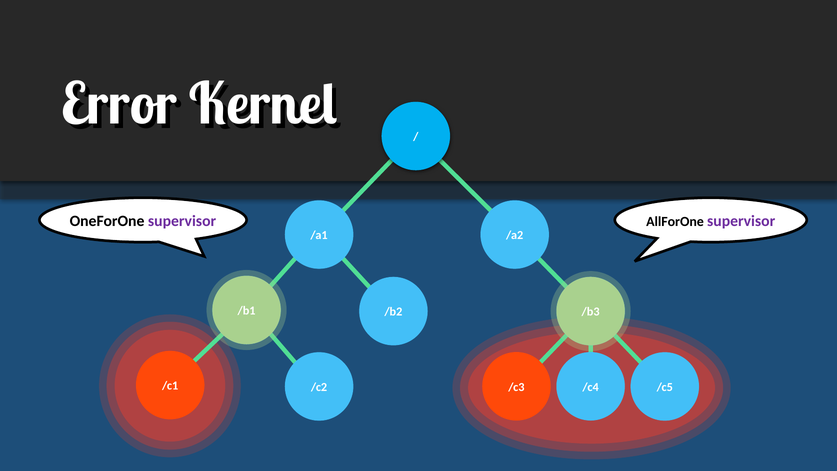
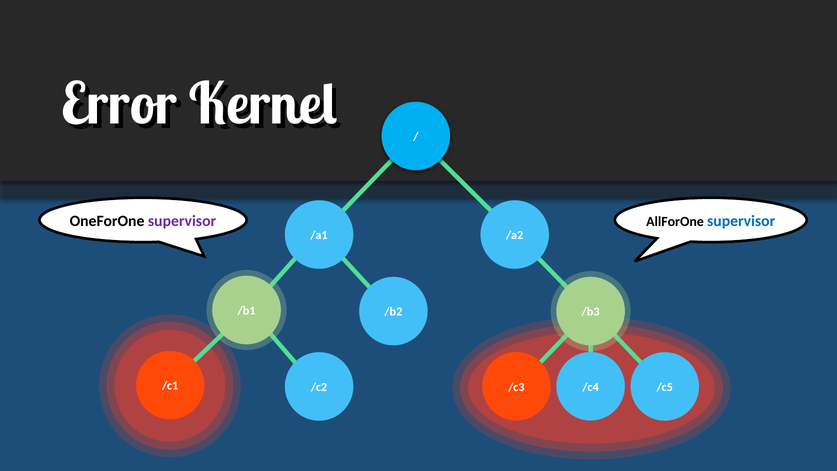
supervisor at (741, 221) colour: purple -> blue
